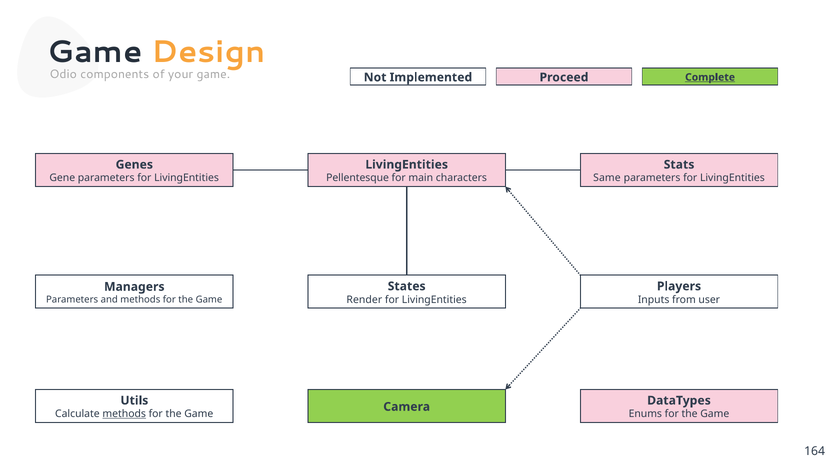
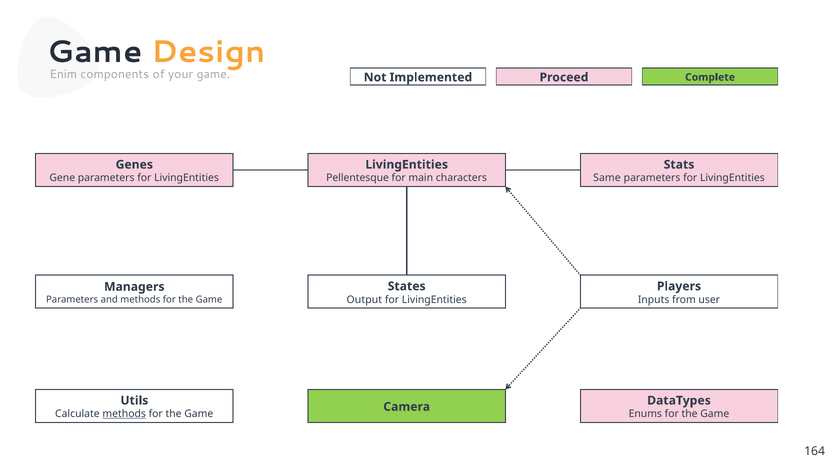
Odio: Odio -> Enim
Complete underline: present -> none
Render: Render -> Output
